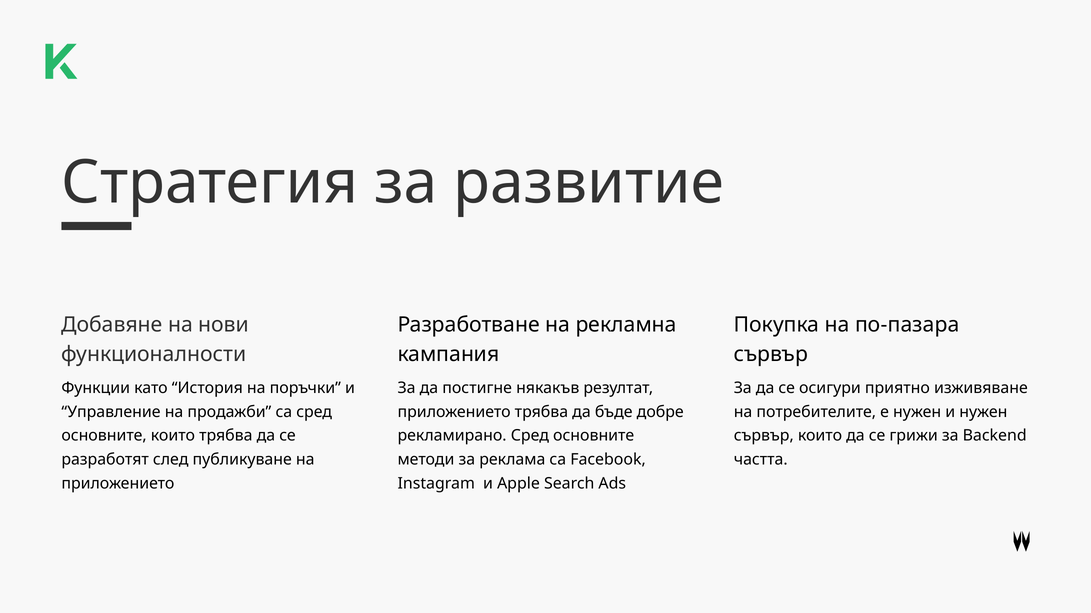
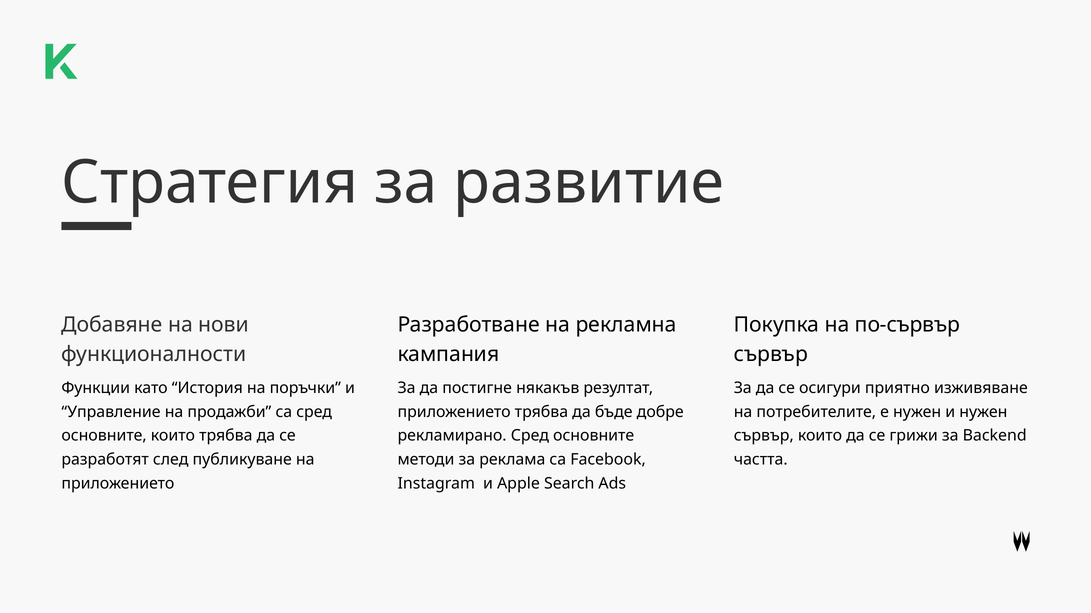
по-пазара: по-пазара -> по-сървър
